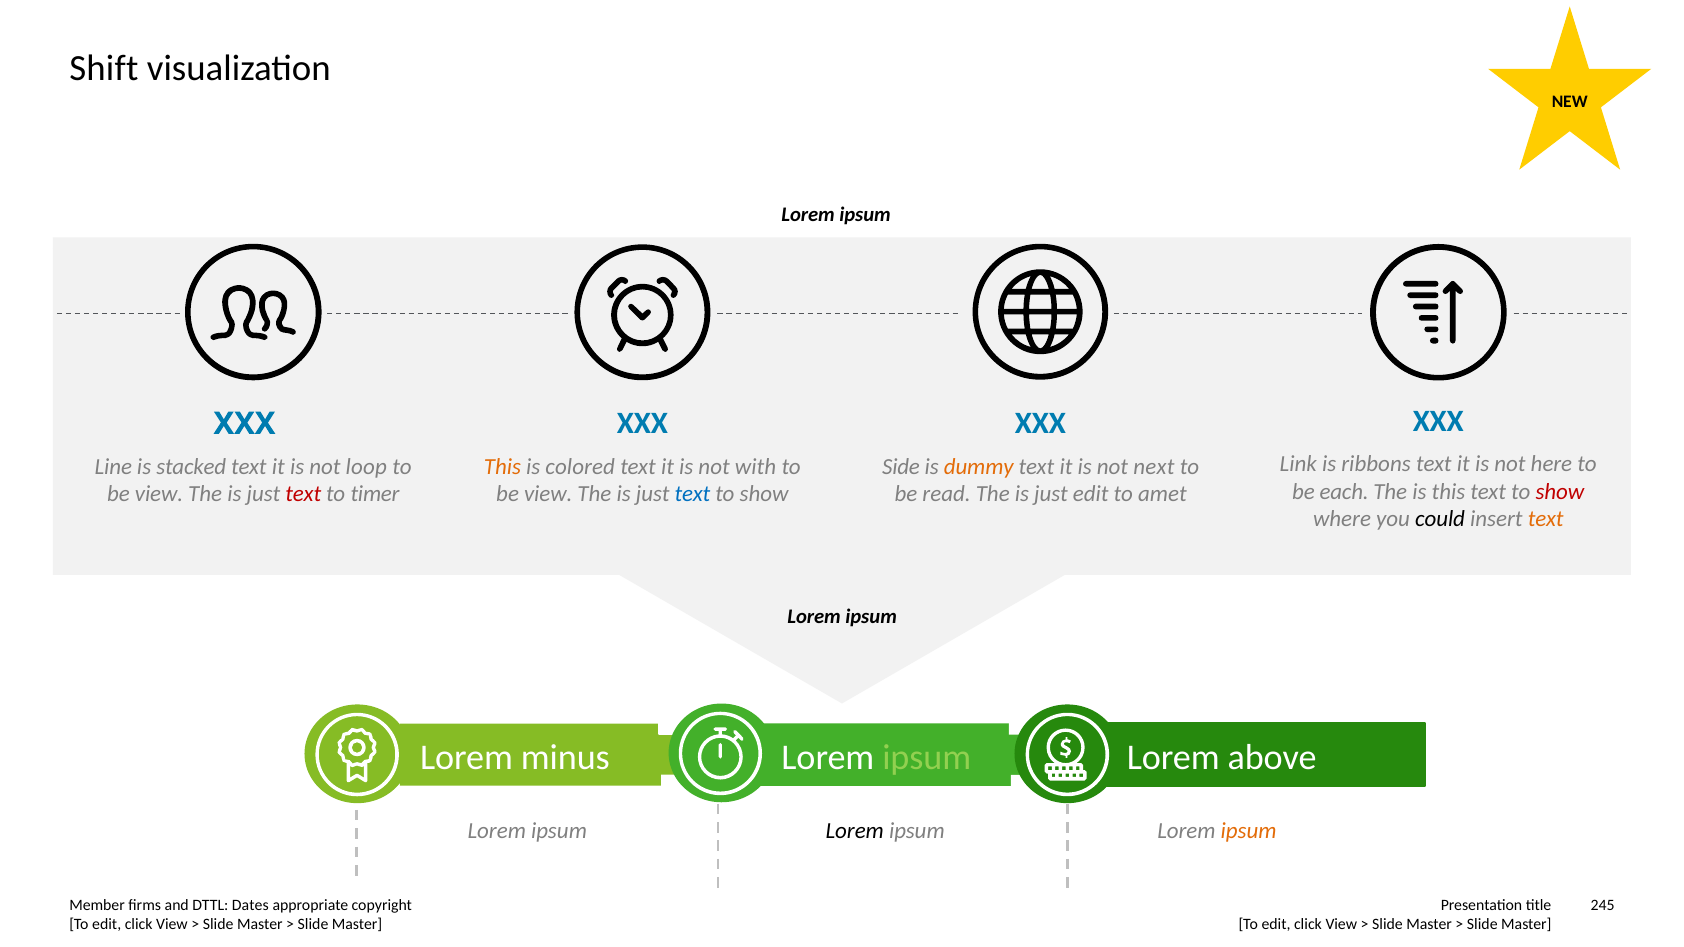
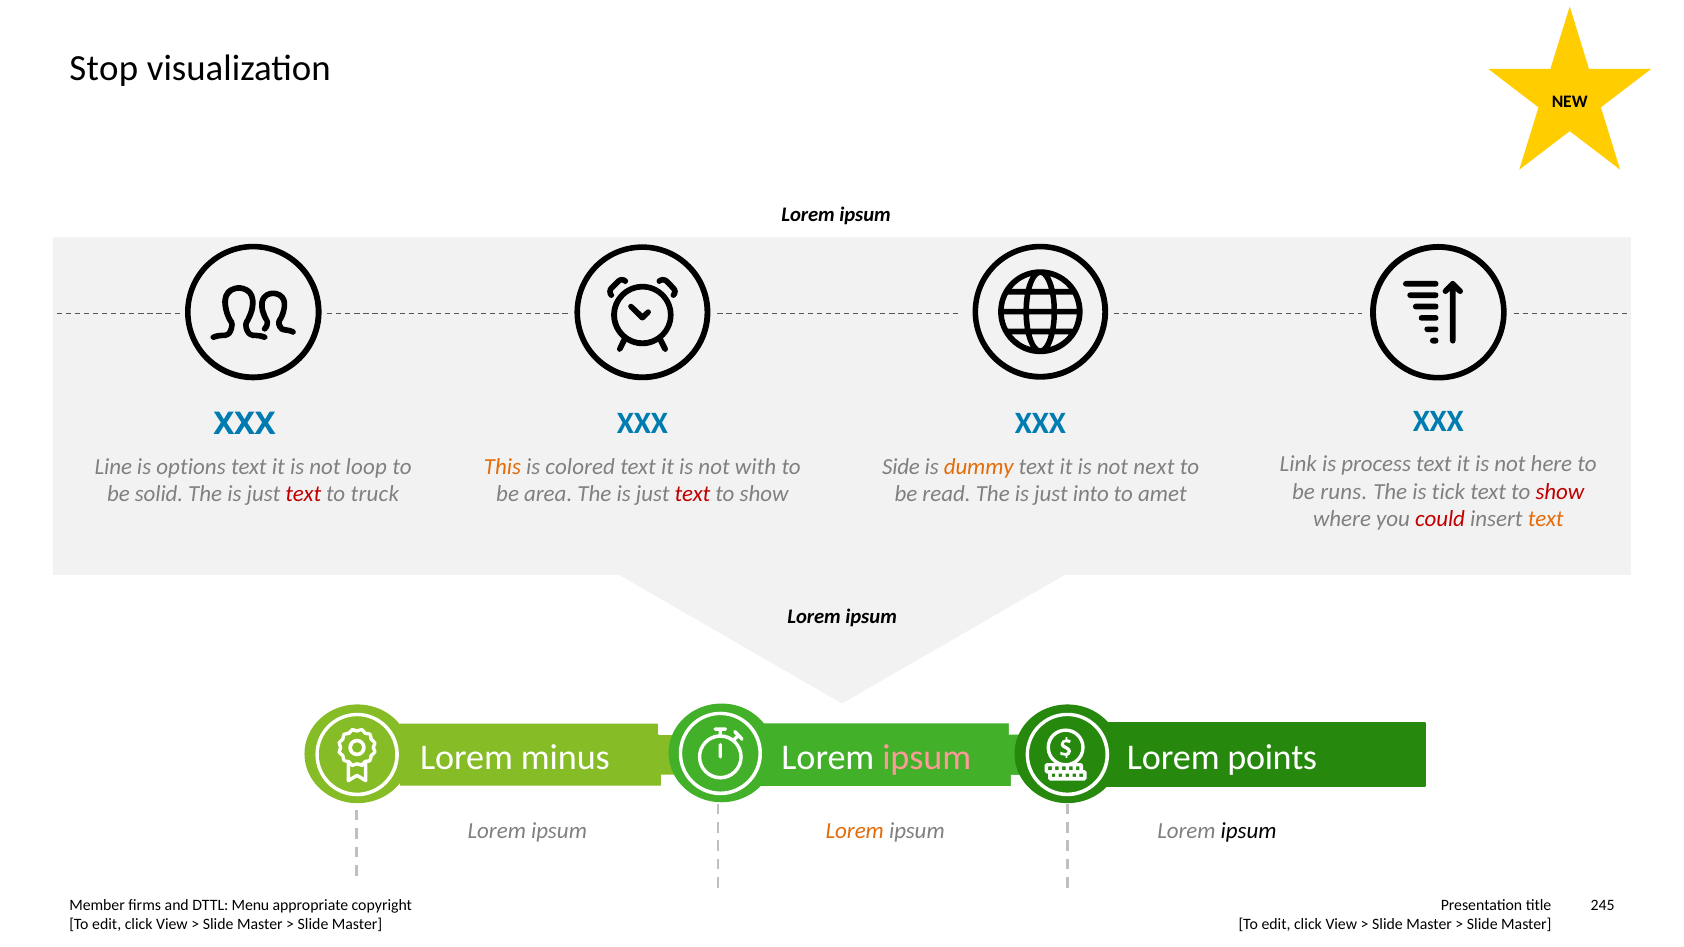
Shift: Shift -> Stop
ribbons: ribbons -> process
stacked: stacked -> options
each: each -> runs
is this: this -> tick
view at (159, 494): view -> solid
timer: timer -> truck
view at (548, 494): view -> area
text at (692, 494) colour: blue -> red
just edit: edit -> into
could colour: black -> red
ipsum at (927, 757) colour: light green -> pink
above: above -> points
Lorem at (855, 831) colour: black -> orange
ipsum at (1249, 831) colour: orange -> black
Dates: Dates -> Menu
